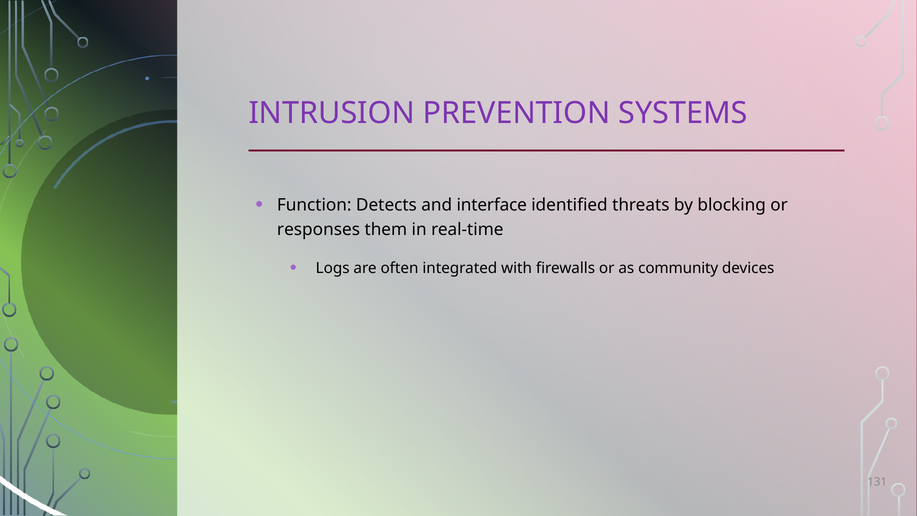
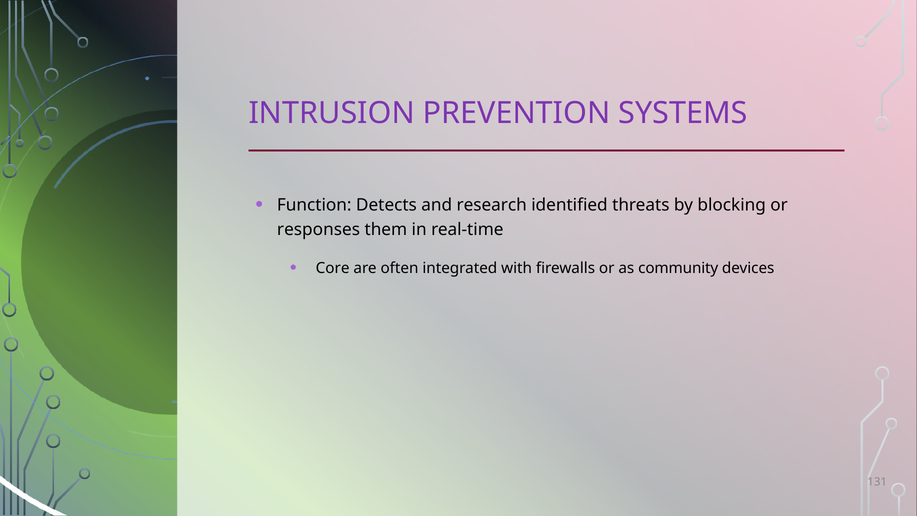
interface: interface -> research
Logs: Logs -> Core
